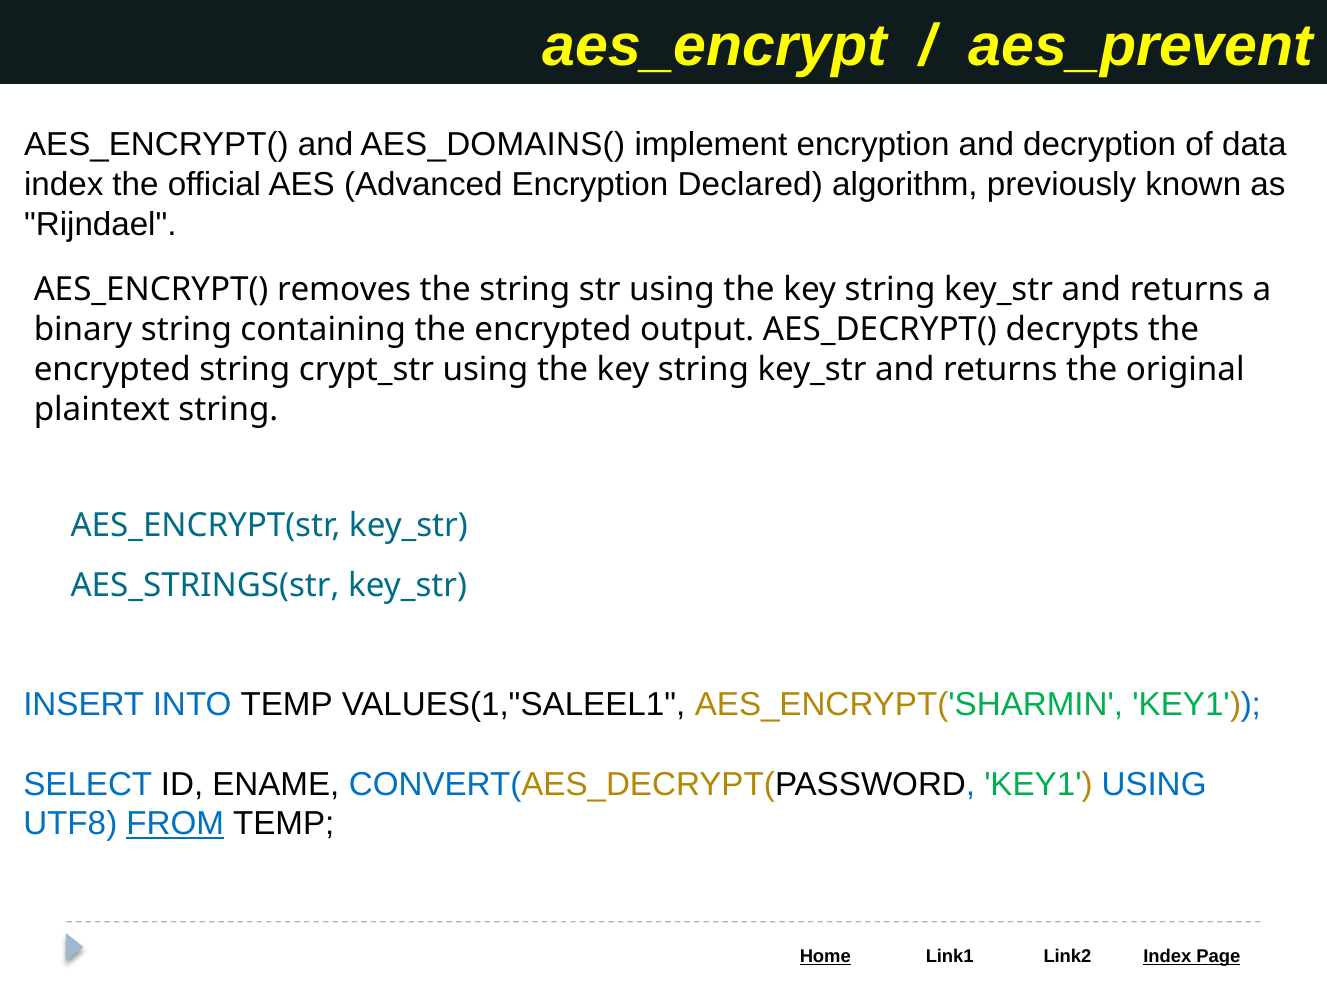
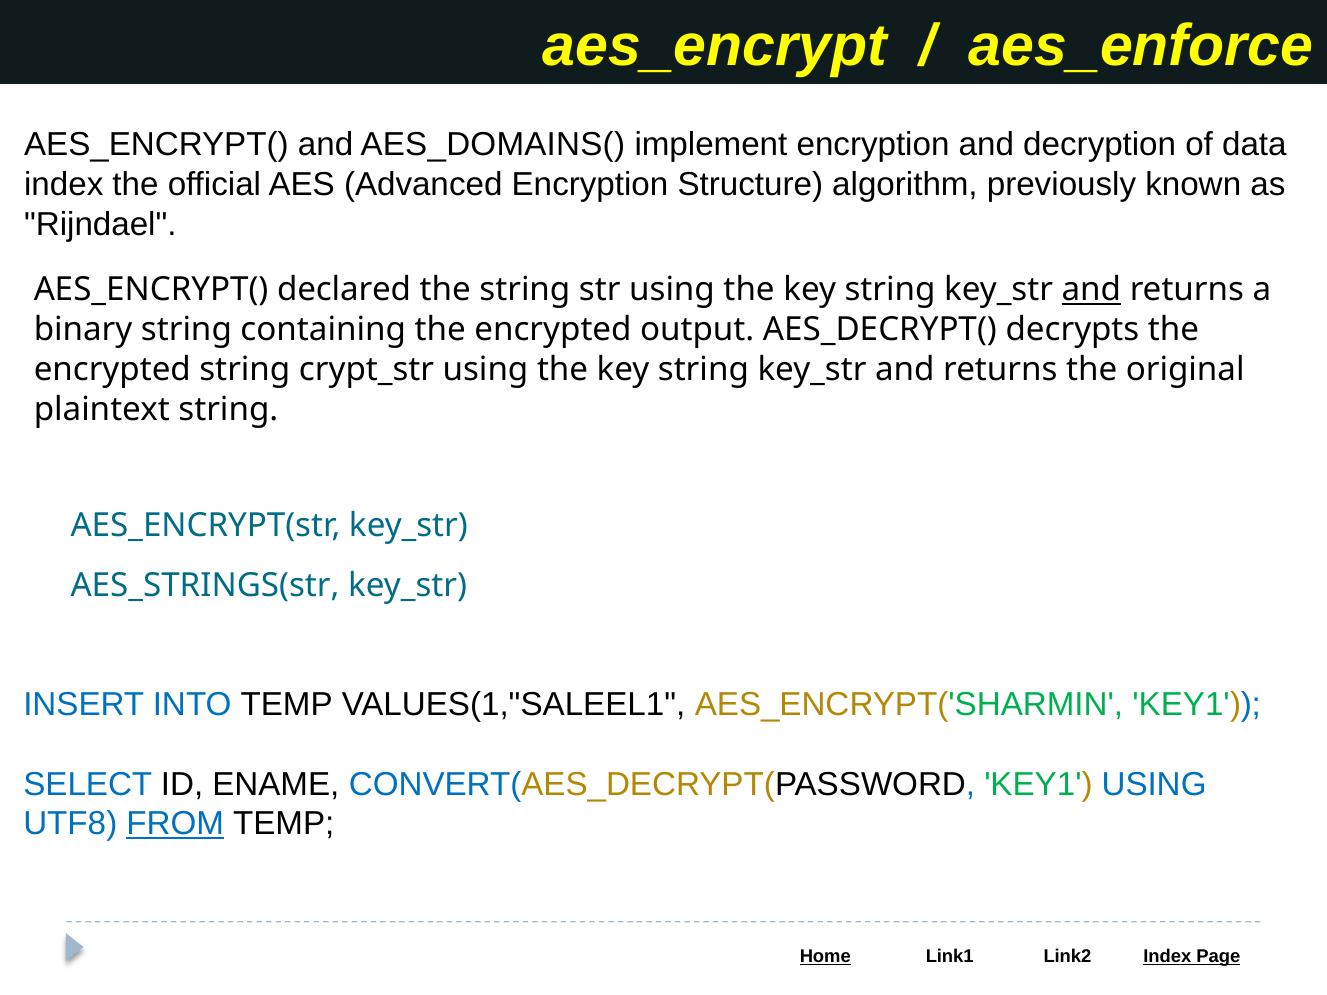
aes_prevent: aes_prevent -> aes_enforce
Declared: Declared -> Structure
removes: removes -> declared
and at (1091, 290) underline: none -> present
